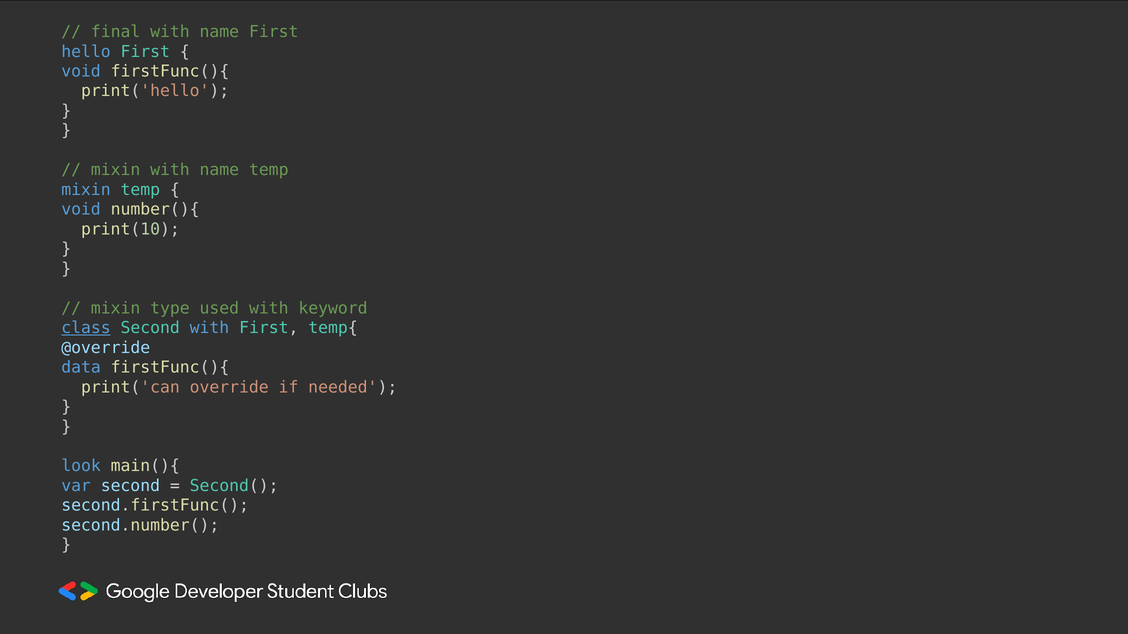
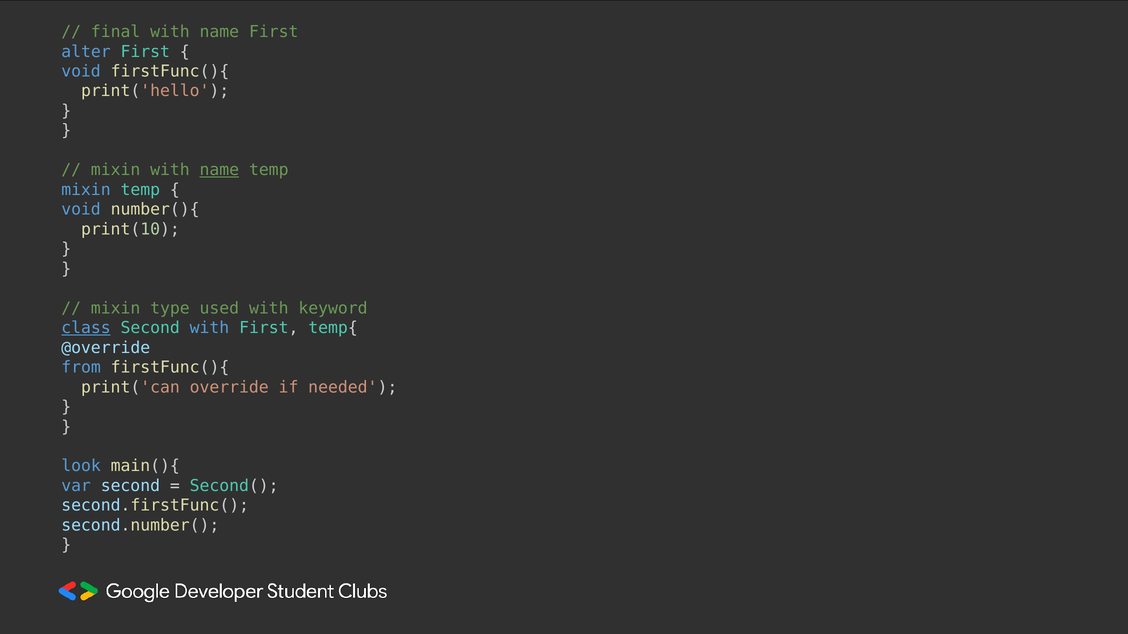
hello: hello -> alter
name at (219, 170) underline: none -> present
data: data -> from
